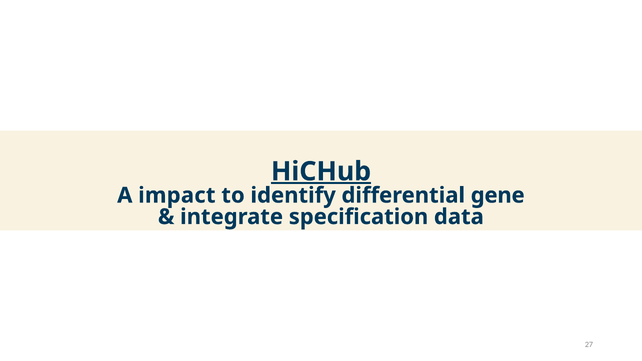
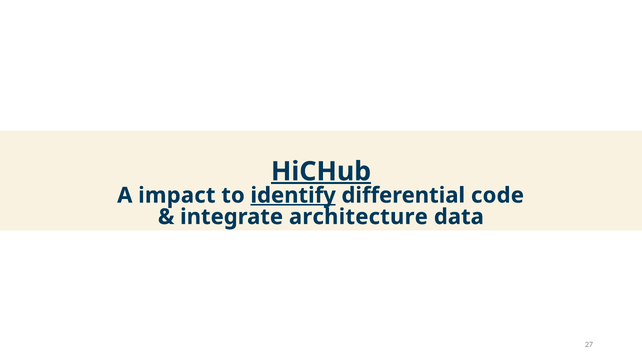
identify underline: none -> present
gene: gene -> code
specification: specification -> architecture
